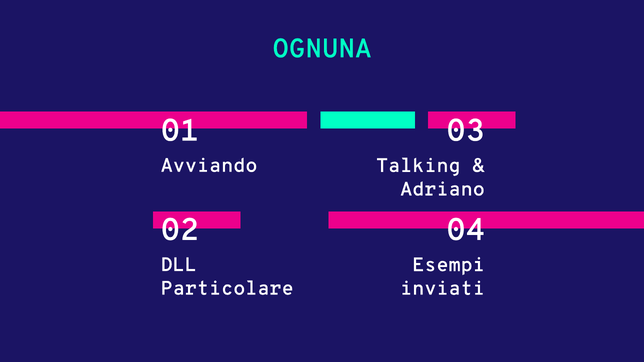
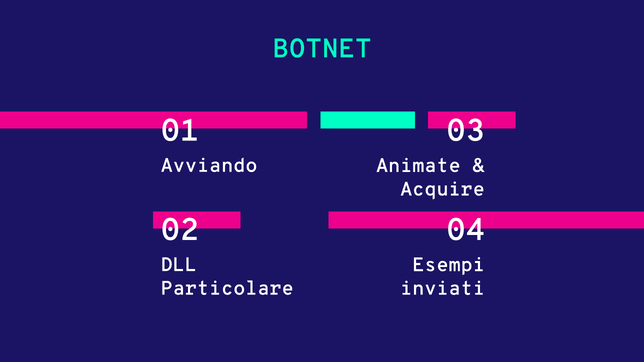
OGNUNA: OGNUNA -> BOTNET
Talking: Talking -> Animate
Adriano: Adriano -> Acquire
